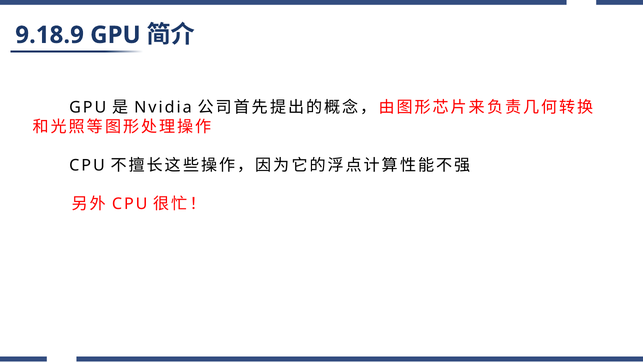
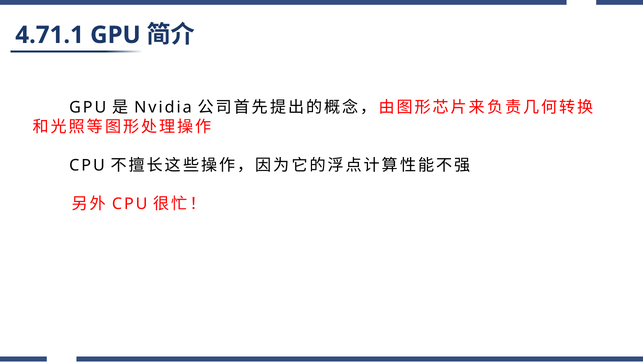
9.18.9: 9.18.9 -> 4.71.1
